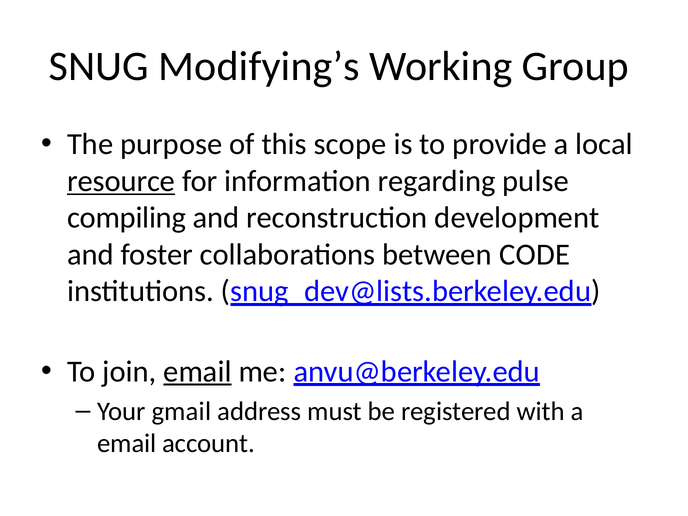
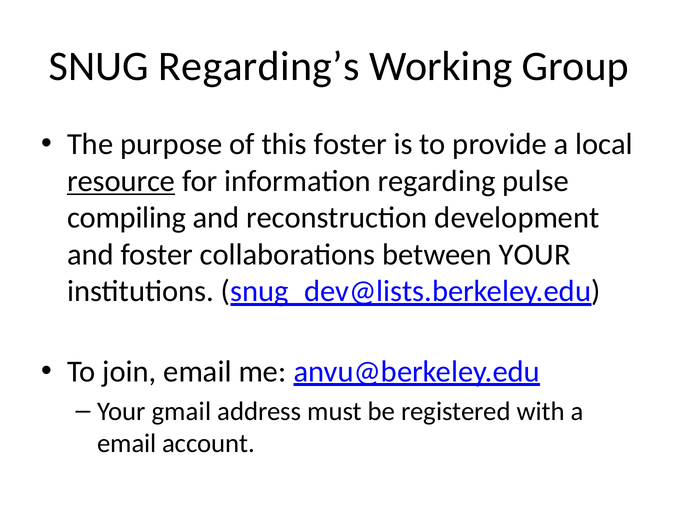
Modifying’s: Modifying’s -> Regarding’s
this scope: scope -> foster
between CODE: CODE -> YOUR
email at (197, 372) underline: present -> none
